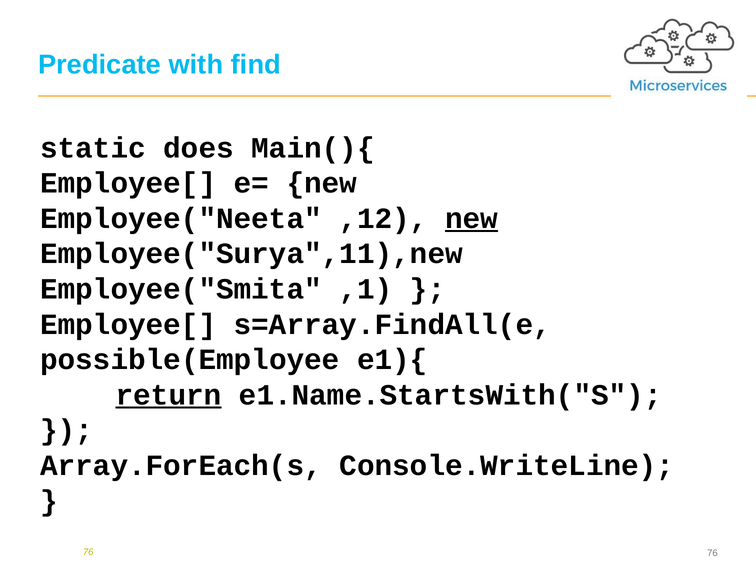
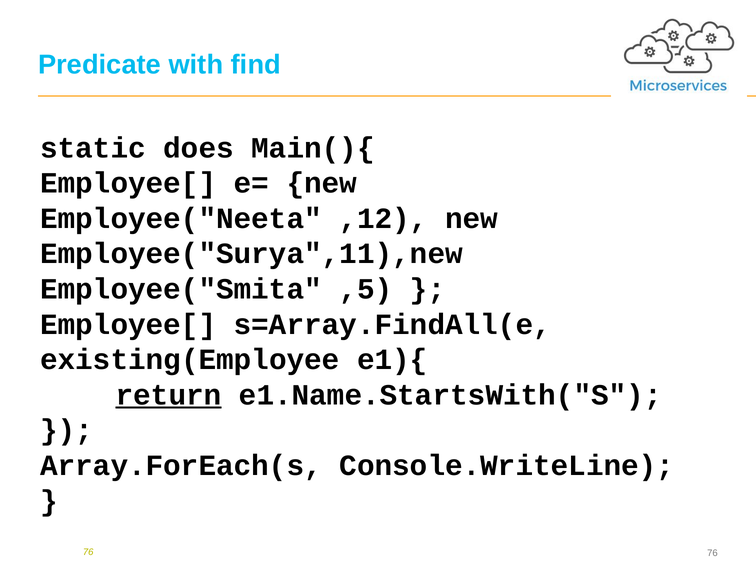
new at (472, 218) underline: present -> none
,1: ,1 -> ,5
possible(Employee: possible(Employee -> existing(Employee
